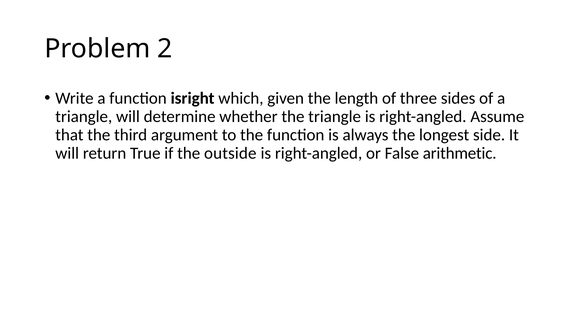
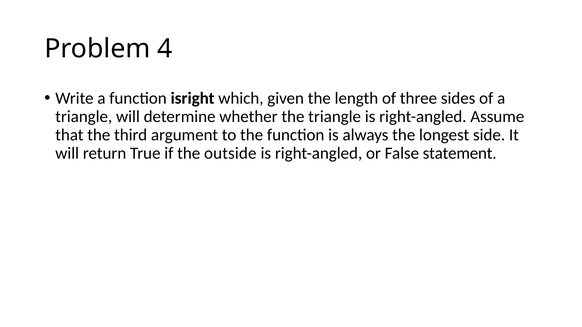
2: 2 -> 4
arithmetic: arithmetic -> statement
